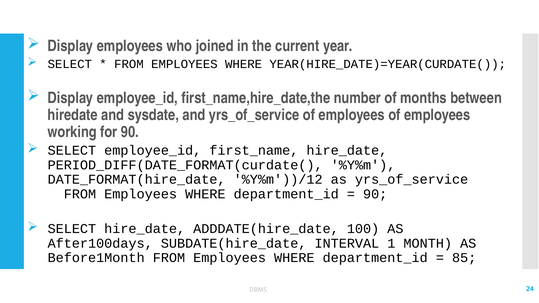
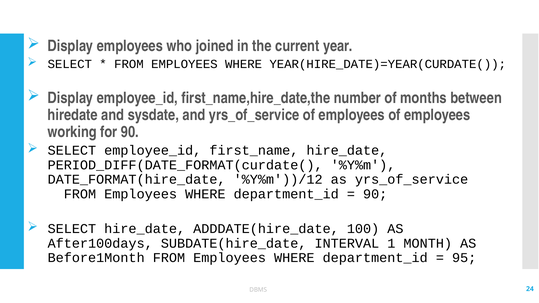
85: 85 -> 95
